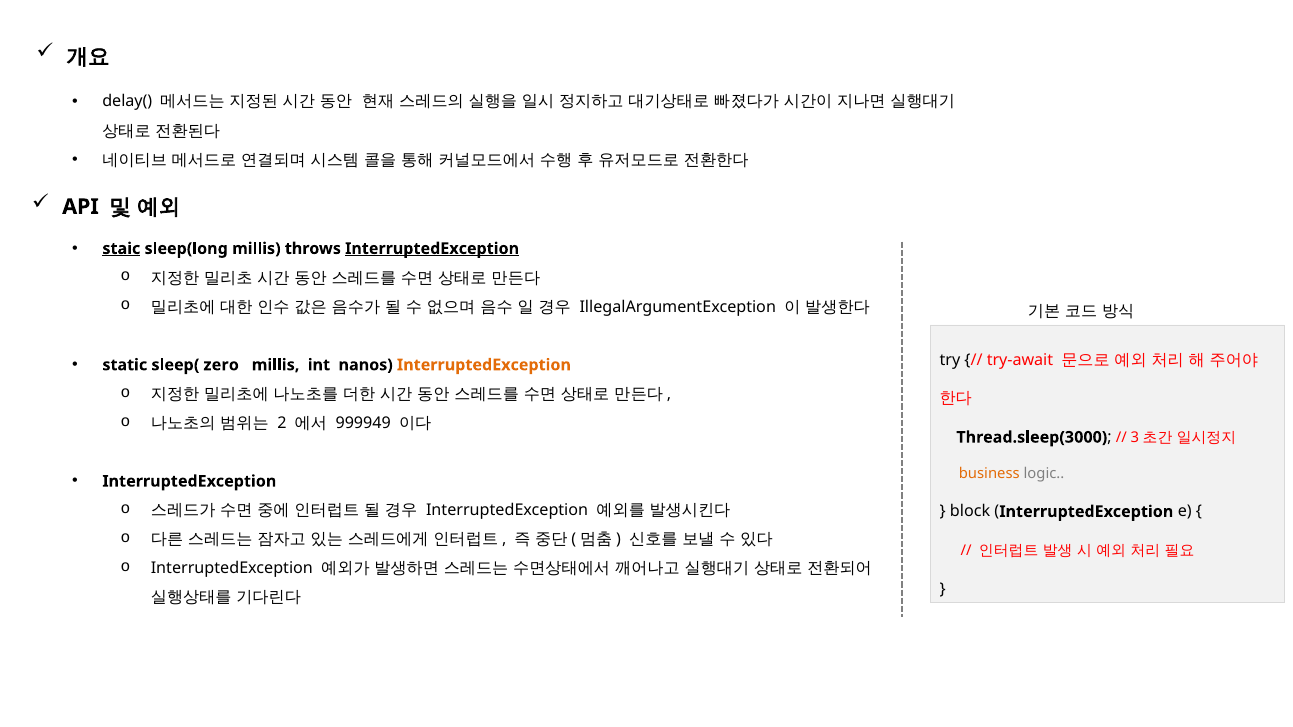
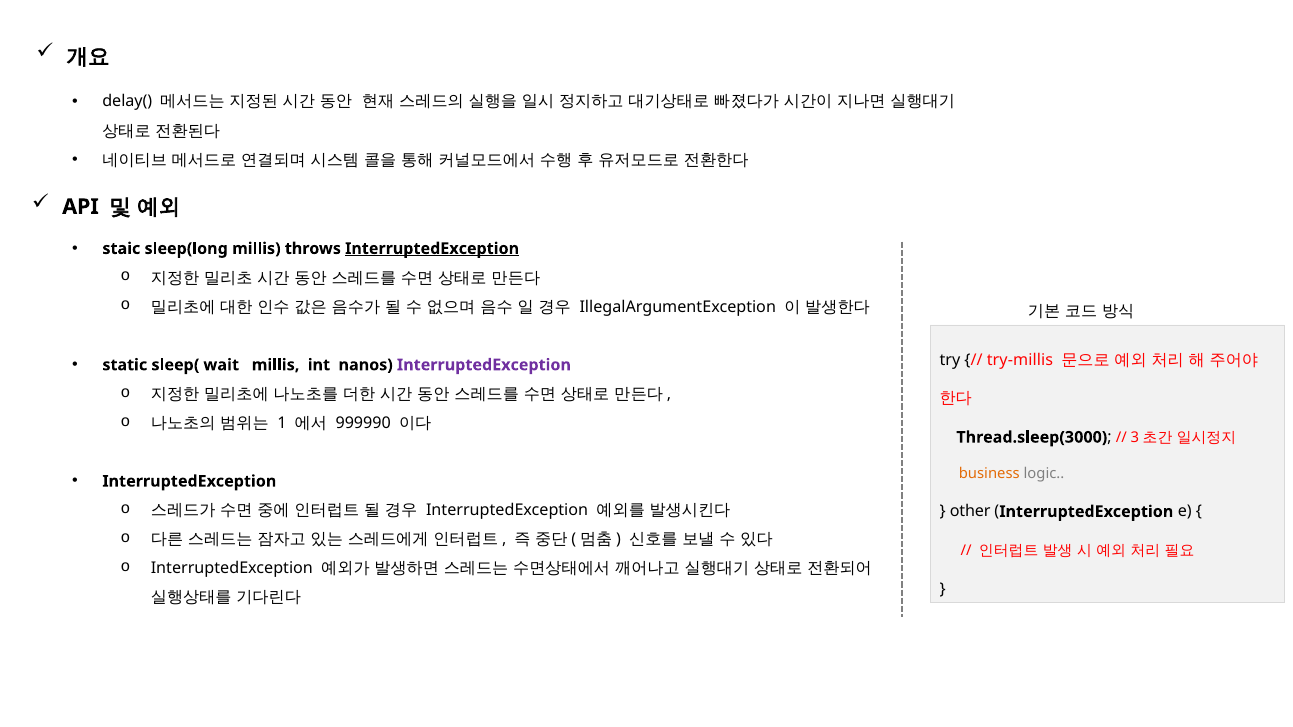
staic underline: present -> none
try-await: try-await -> try-millis
zero: zero -> wait
InterruptedException at (484, 365) colour: orange -> purple
2: 2 -> 1
999949: 999949 -> 999990
block: block -> other
